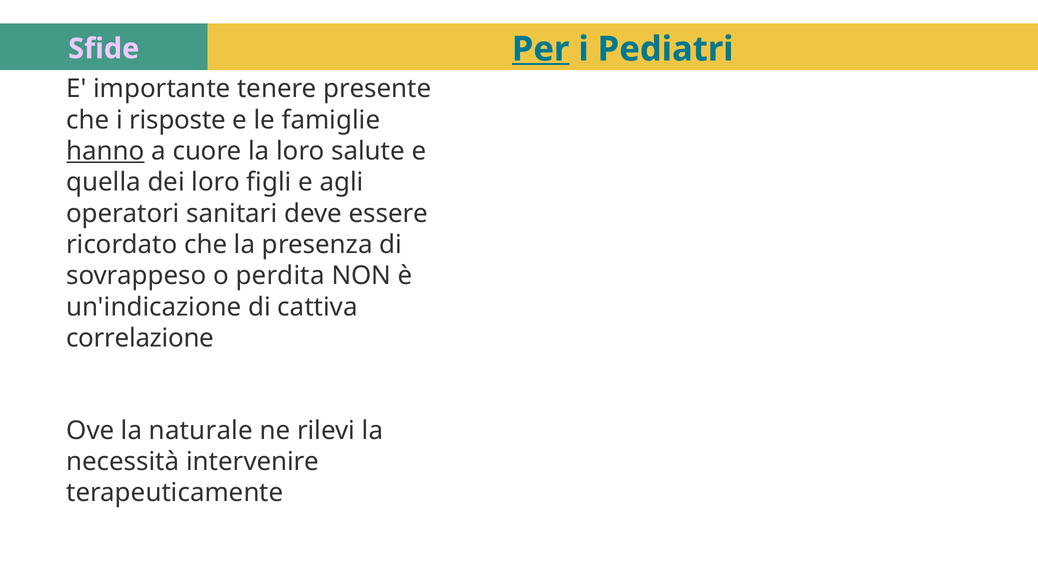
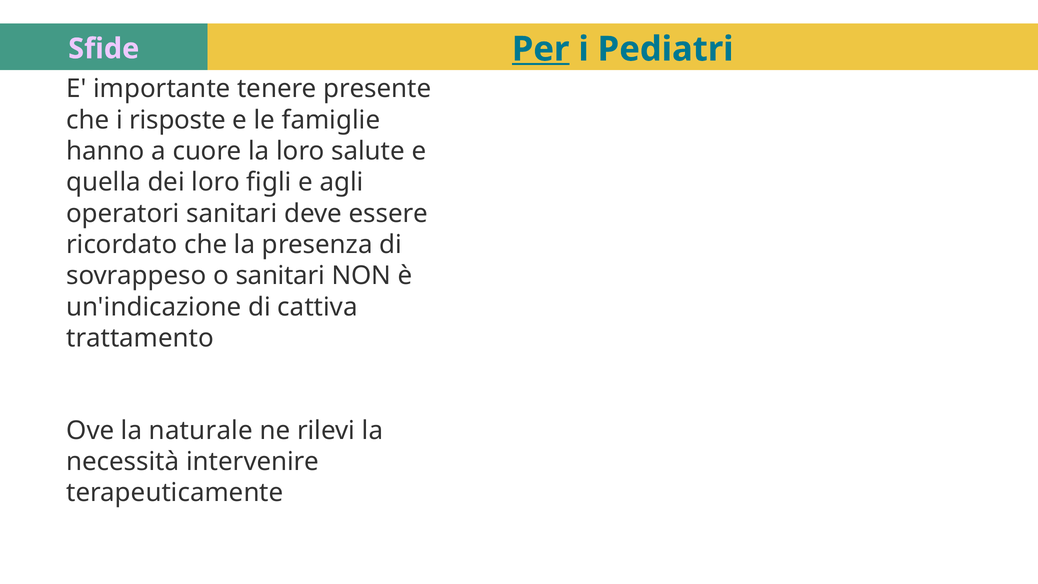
hanno underline: present -> none
o perdita: perdita -> sanitari
correlazione: correlazione -> trattamento
